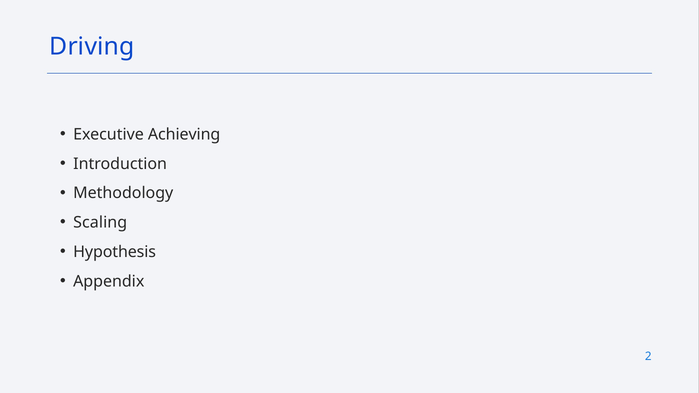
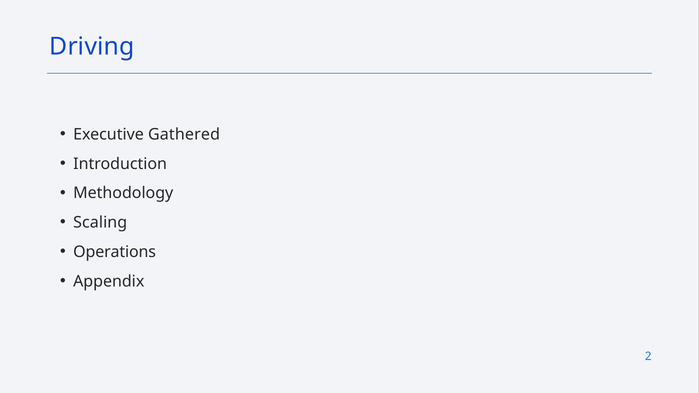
Achieving: Achieving -> Gathered
Hypothesis: Hypothesis -> Operations
